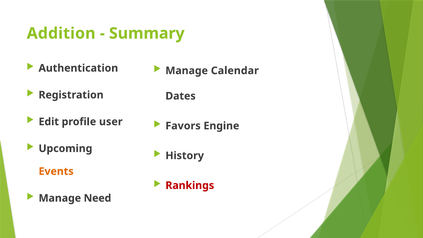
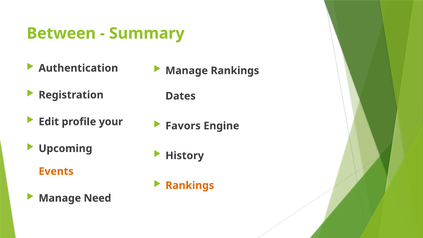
Addition: Addition -> Between
Manage Calendar: Calendar -> Rankings
user: user -> your
Rankings at (190, 185) colour: red -> orange
